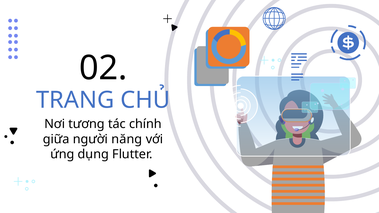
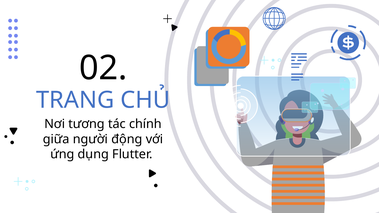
năng: năng -> động
